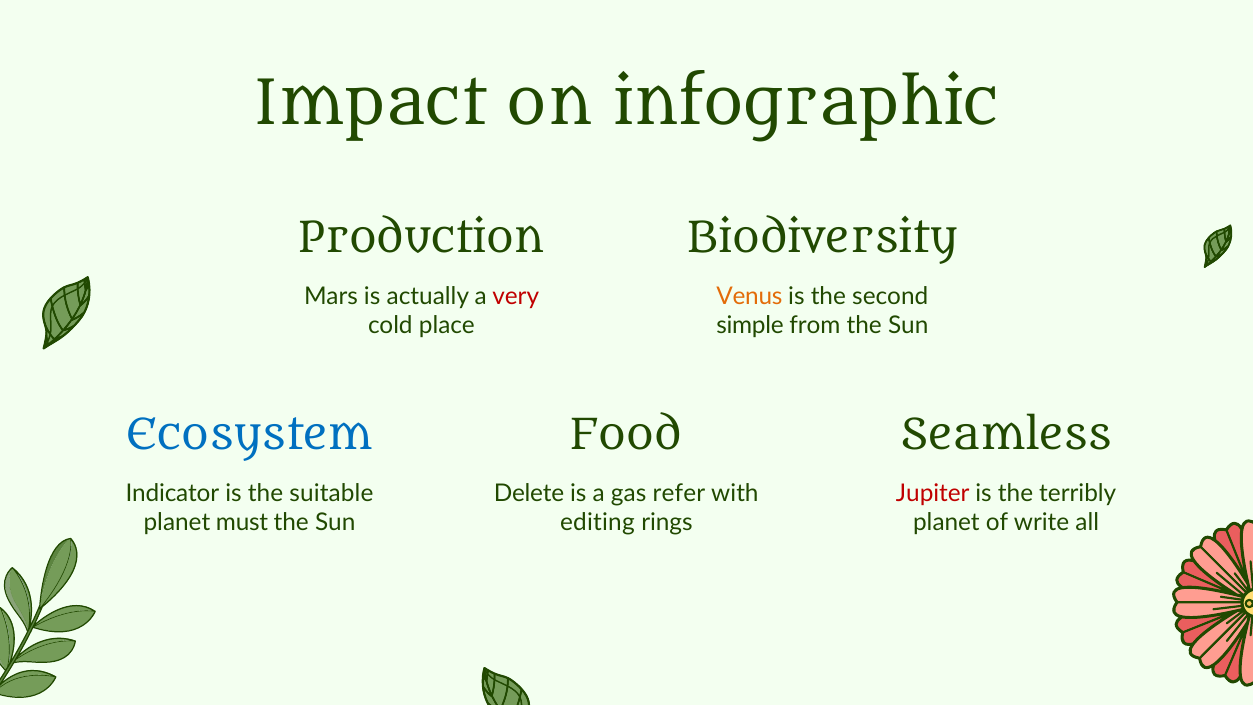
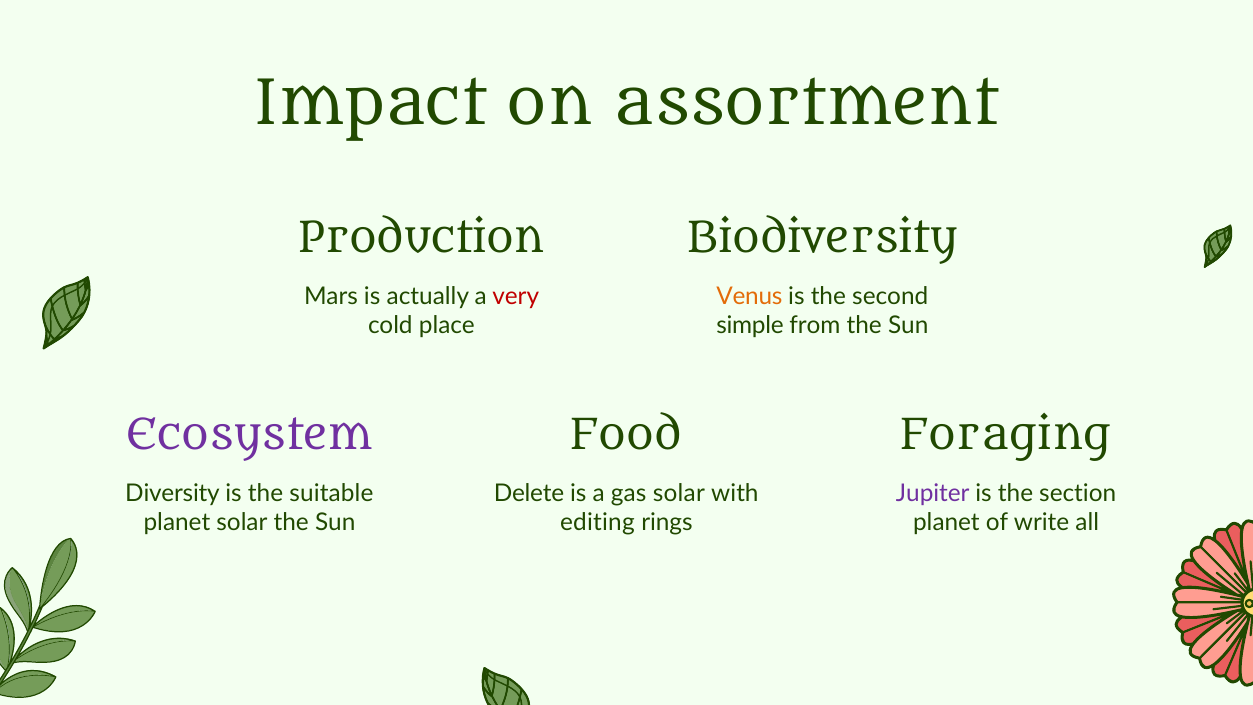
infographic: infographic -> assortment
Ecosystem colour: blue -> purple
Seamless: Seamless -> Foraging
Indicator: Indicator -> Diversity
gas refer: refer -> solar
Jupiter colour: red -> purple
terribly: terribly -> section
planet must: must -> solar
